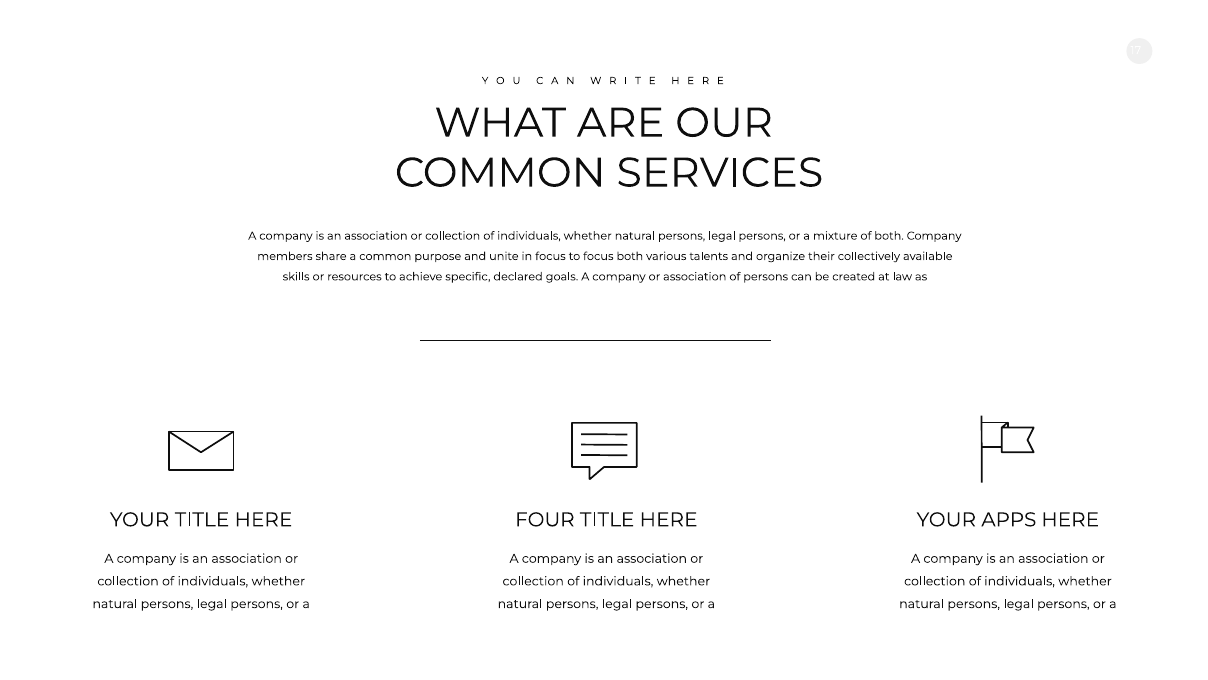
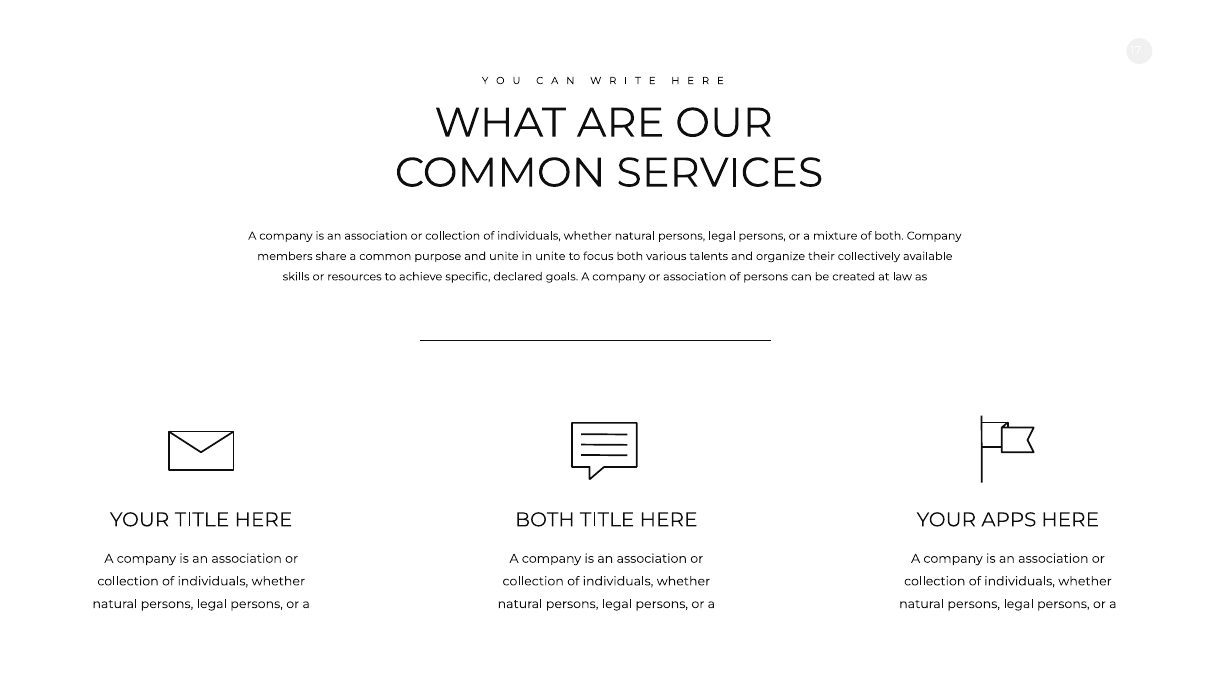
in focus: focus -> unite
FOUR at (545, 520): FOUR -> BOTH
